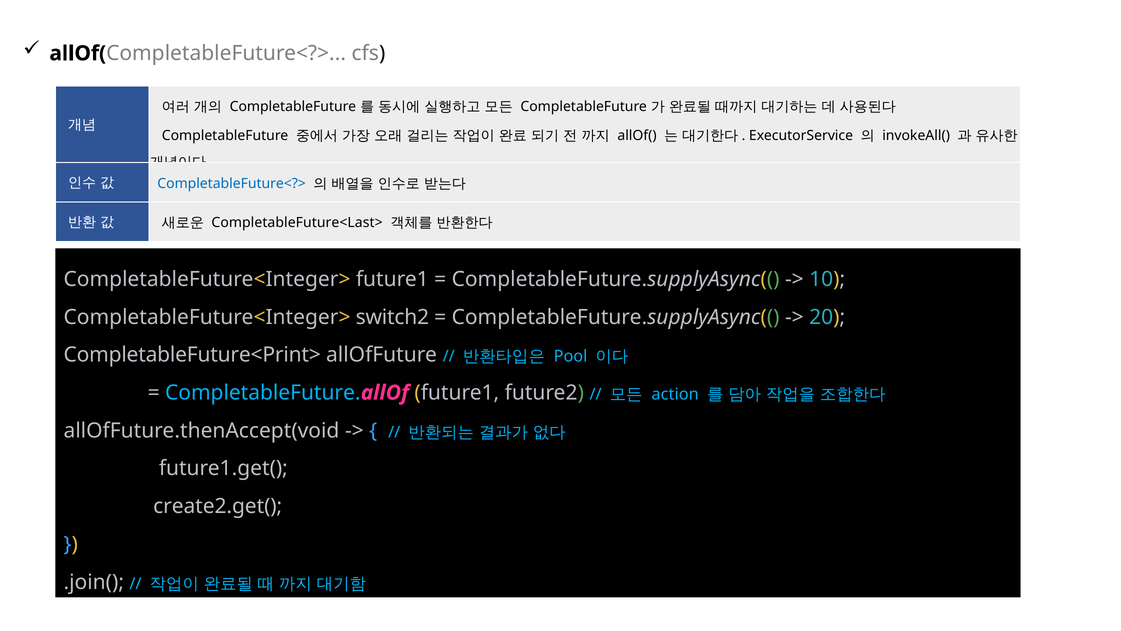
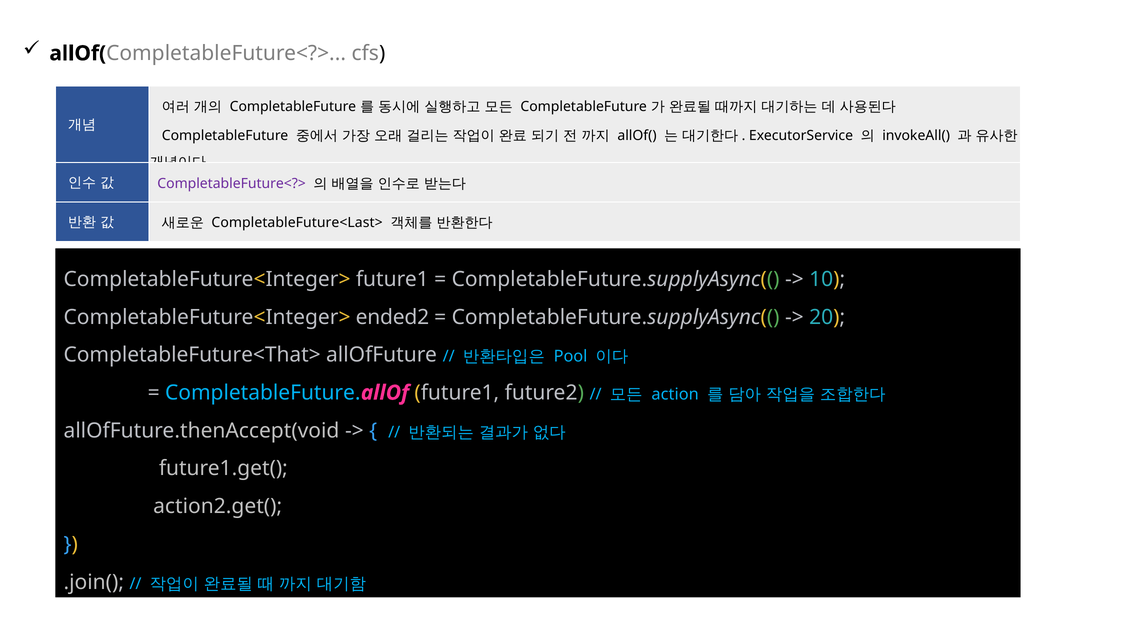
CompletableFuture<?> at (232, 183) colour: blue -> purple
switch2: switch2 -> ended2
CompletableFuture<Print>: CompletableFuture<Print> -> CompletableFuture<That>
create2.get(: create2.get( -> action2.get(
